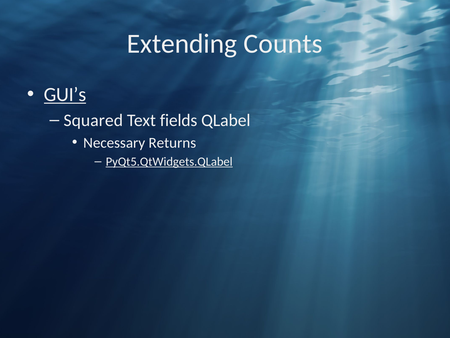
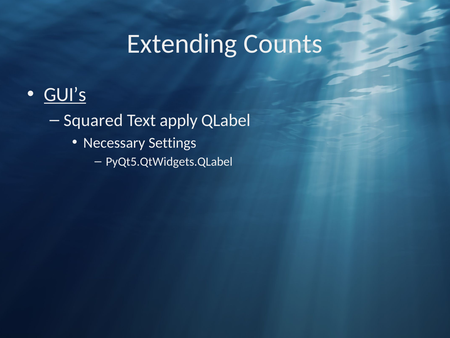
fields: fields -> apply
Returns: Returns -> Settings
PyQt5.QtWidgets.QLabel underline: present -> none
